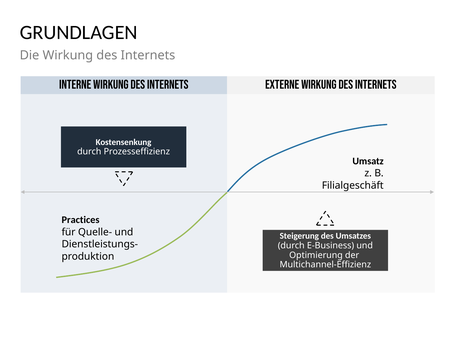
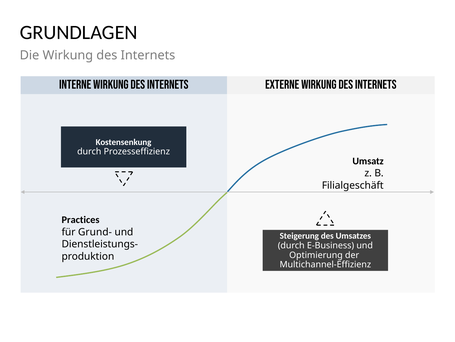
Quelle-: Quelle- -> Grund-
